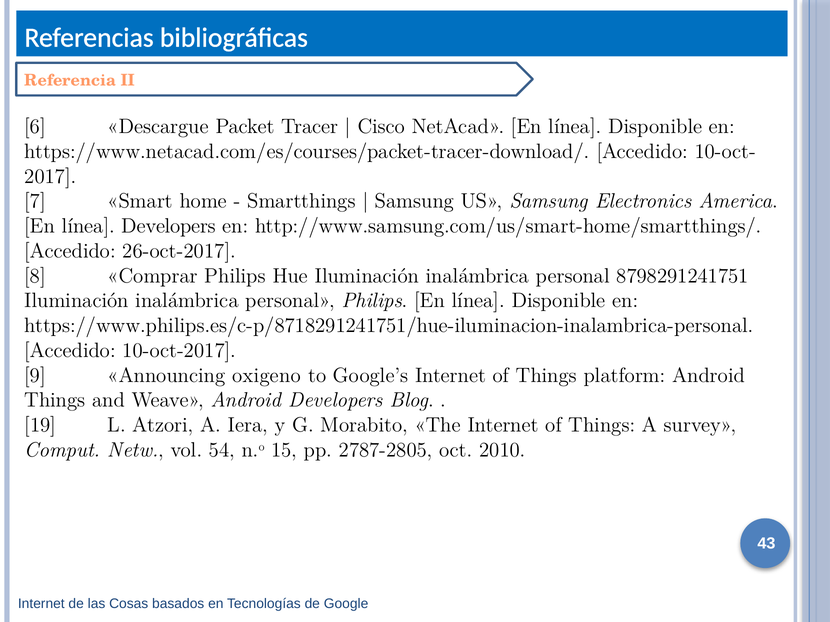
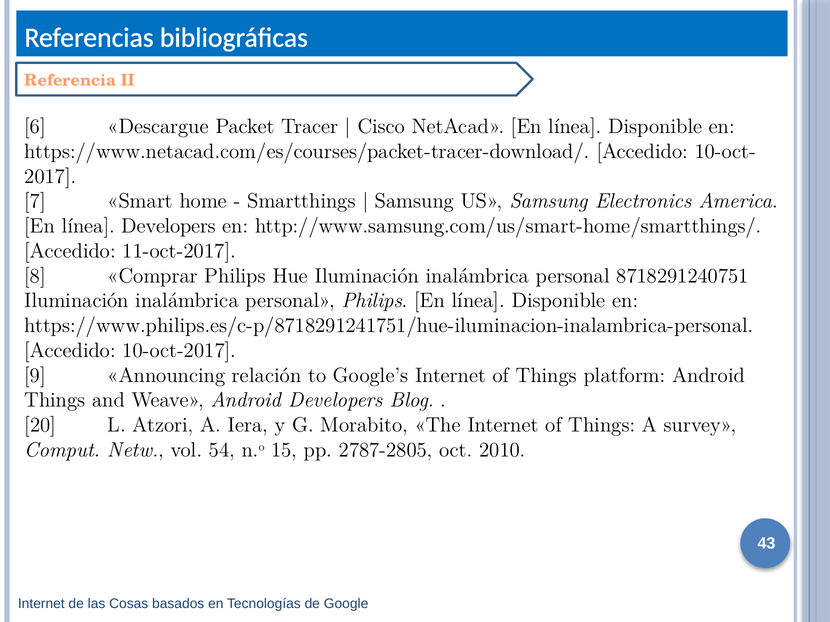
26-oct-2017: 26-oct-2017 -> 11-oct-2017
8798291241751: 8798291241751 -> 8718291240751
oxigeno: oxigeno -> relación
19: 19 -> 20
